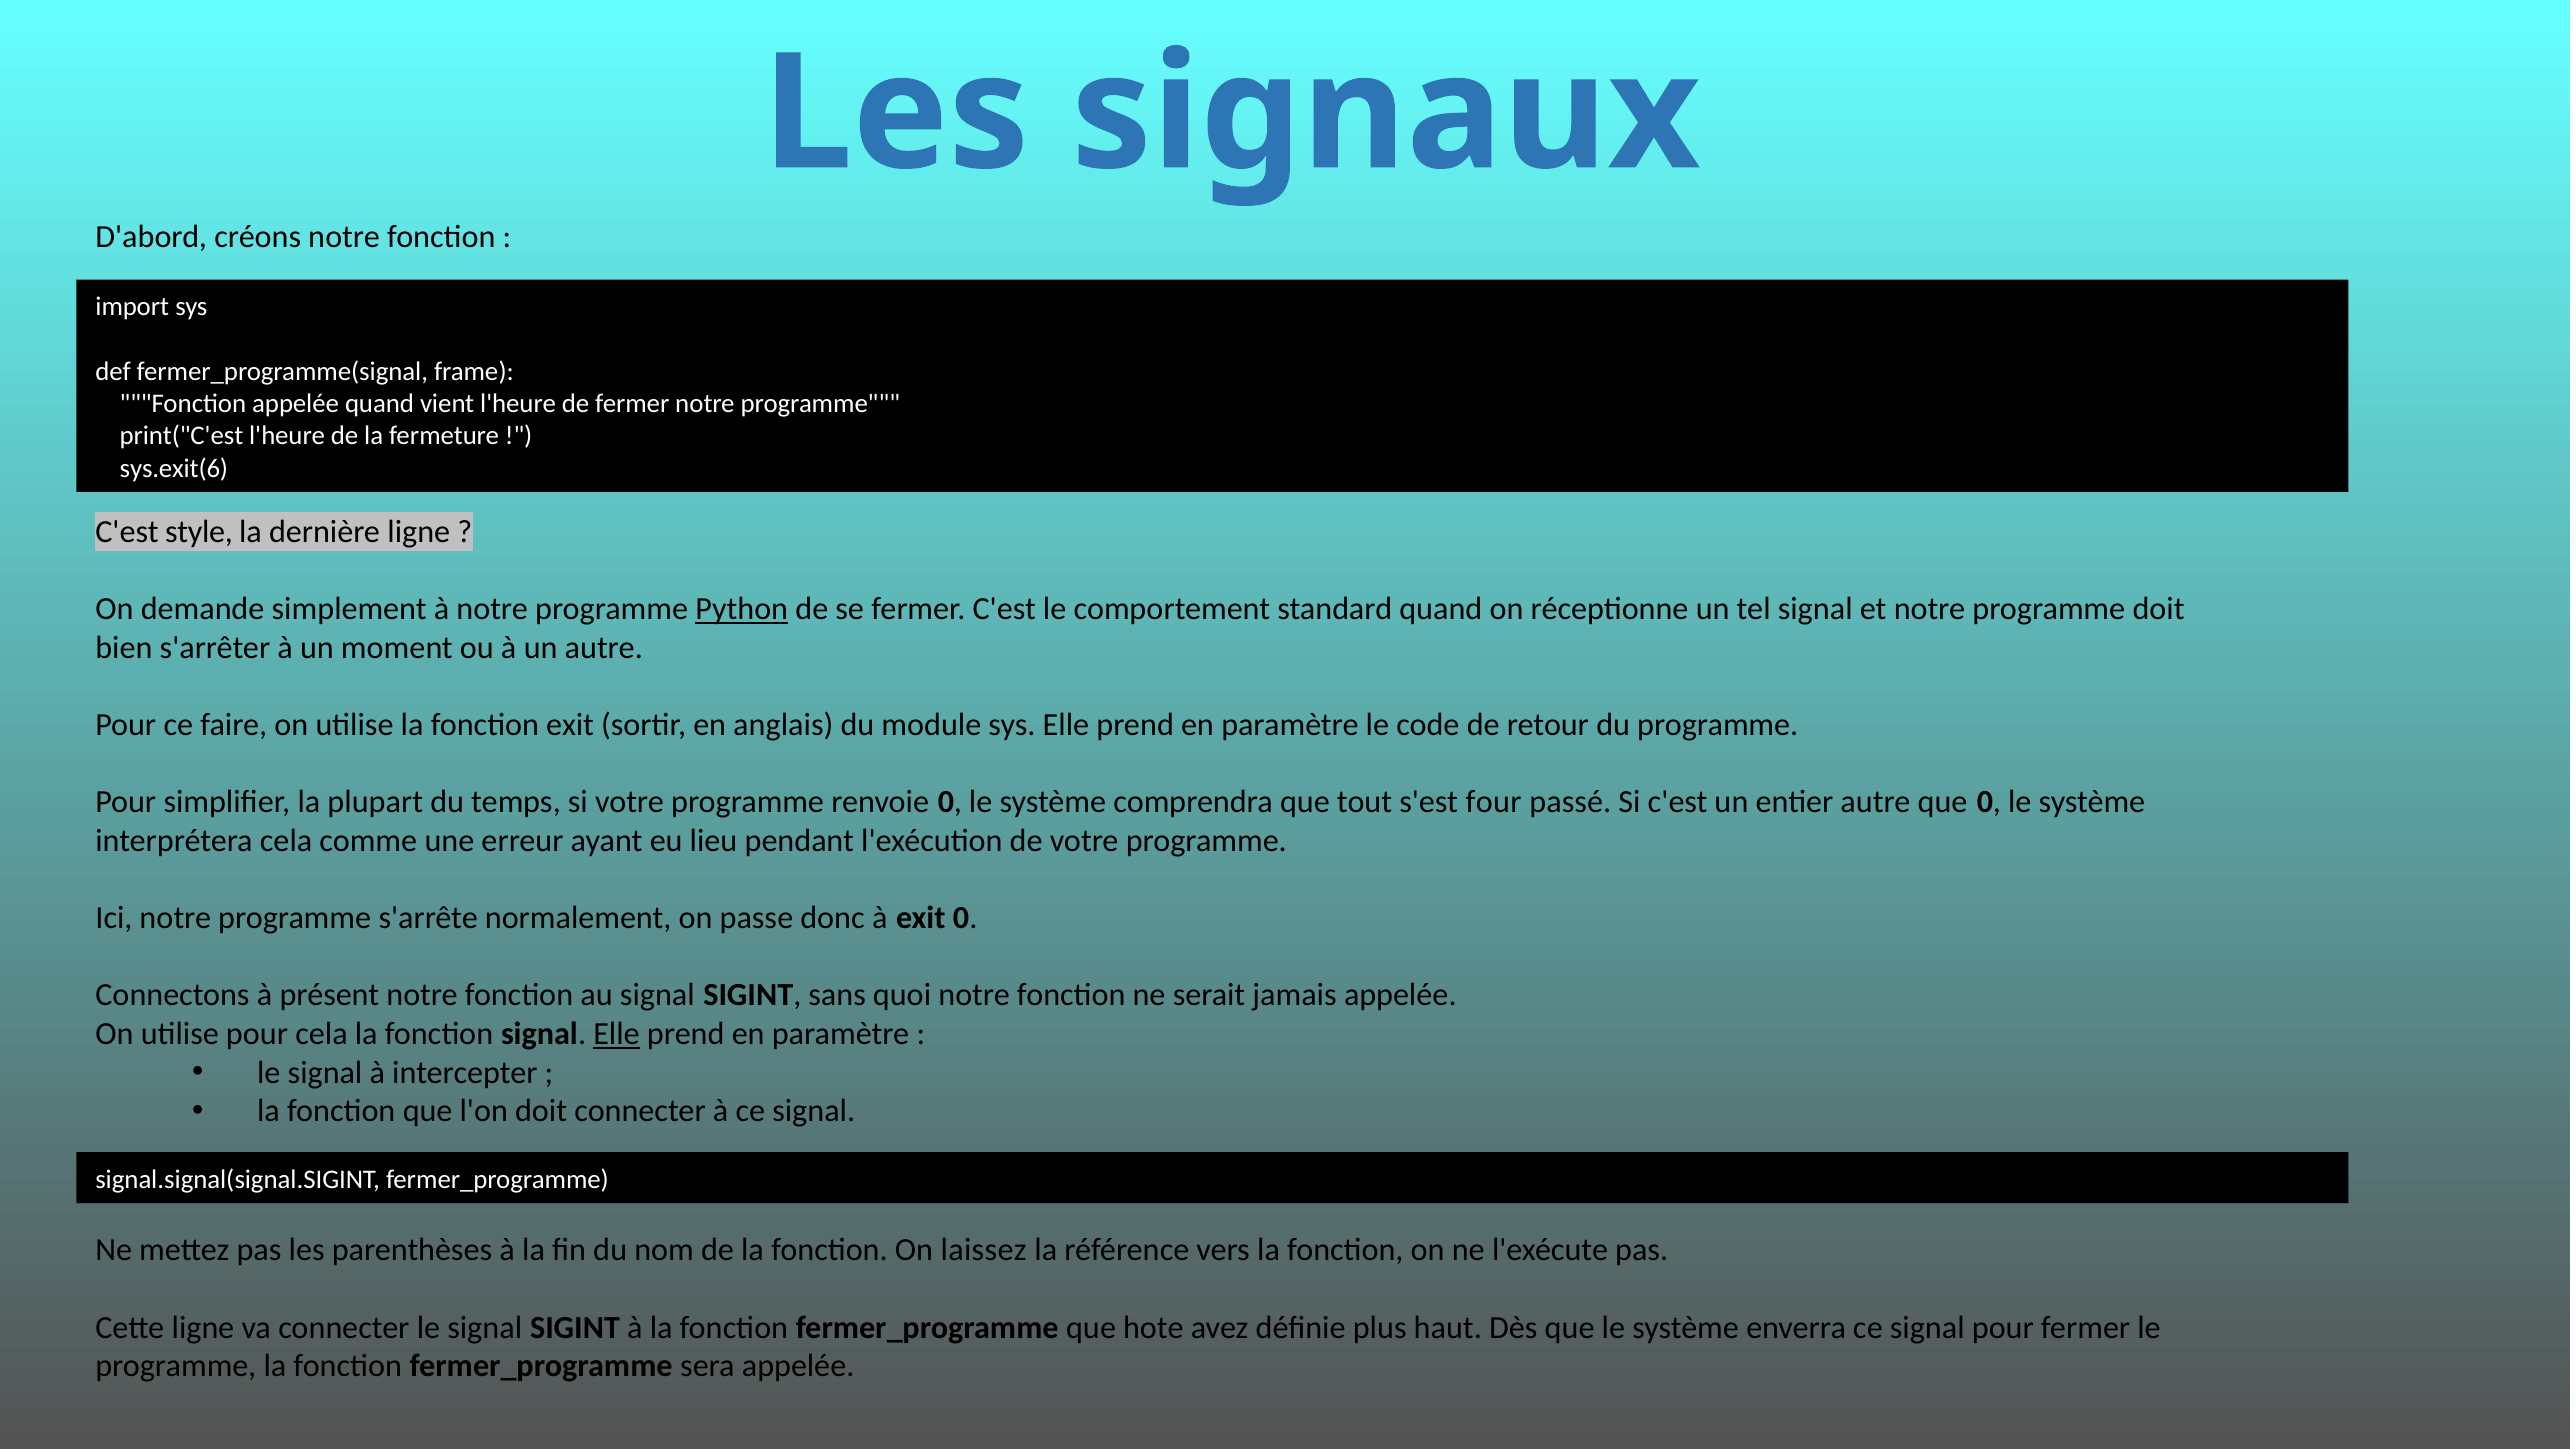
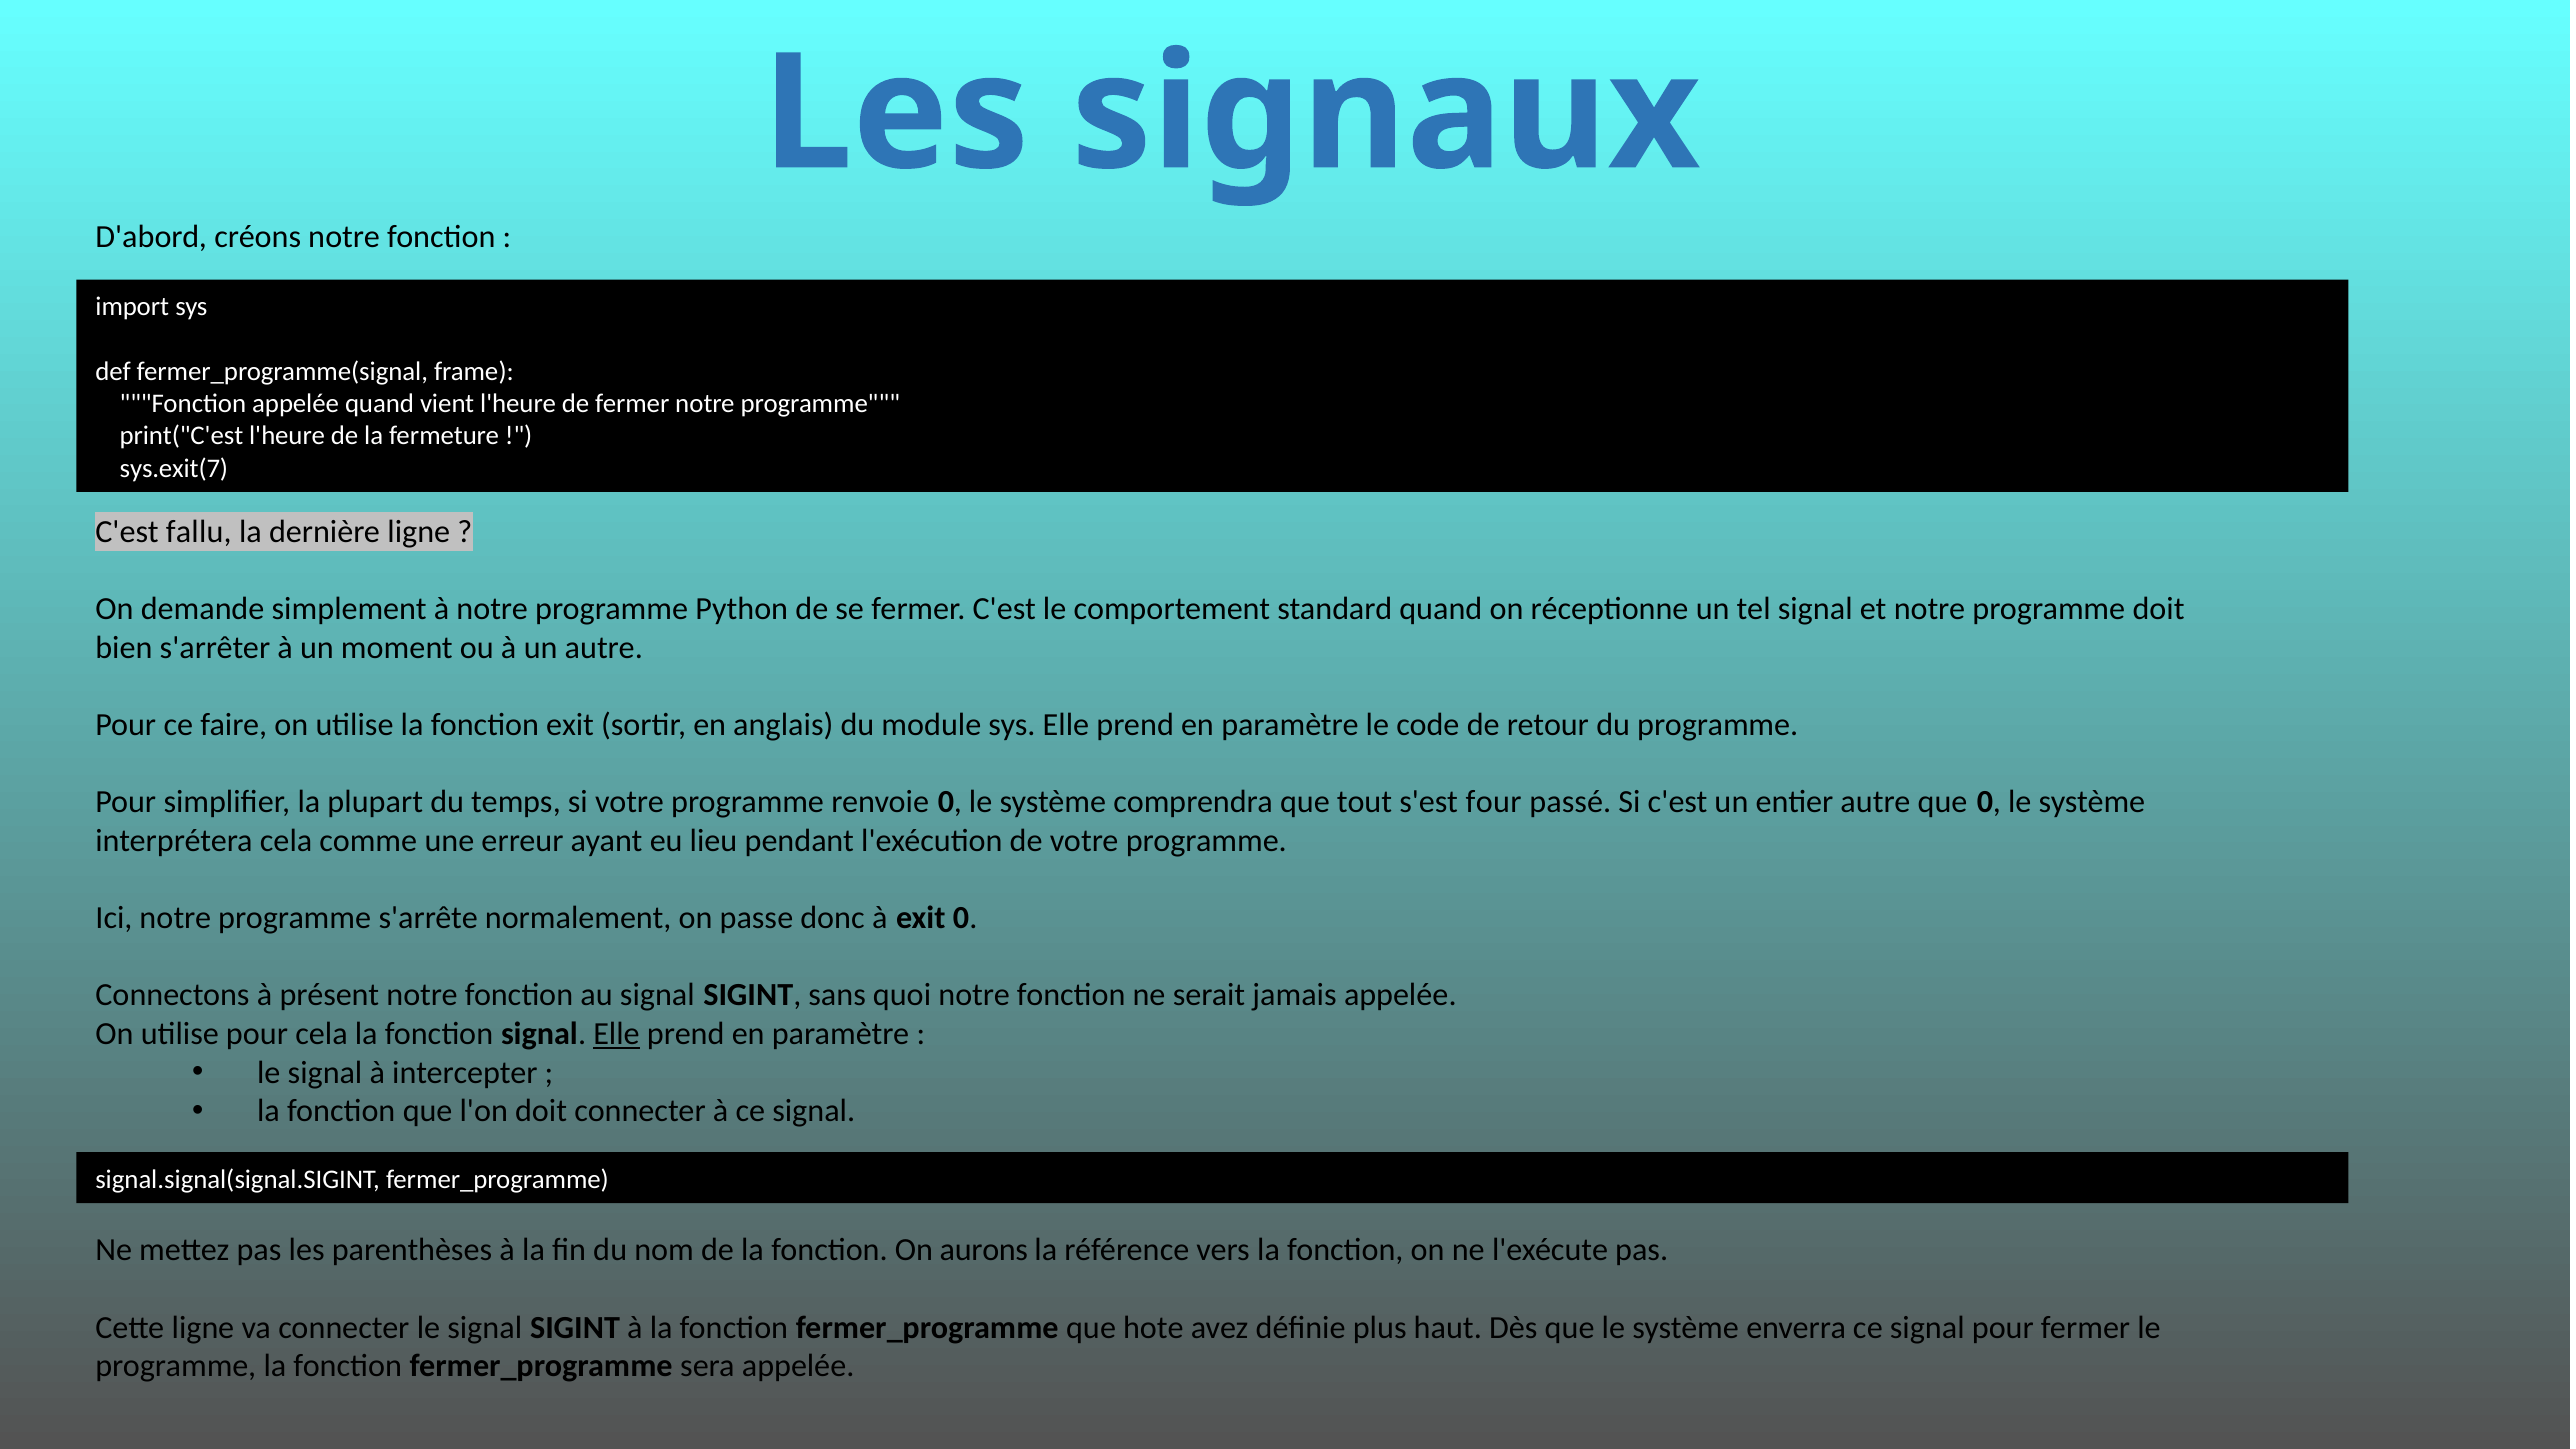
sys.exit(6: sys.exit(6 -> sys.exit(7
style: style -> fallu
Python underline: present -> none
laissez: laissez -> aurons
